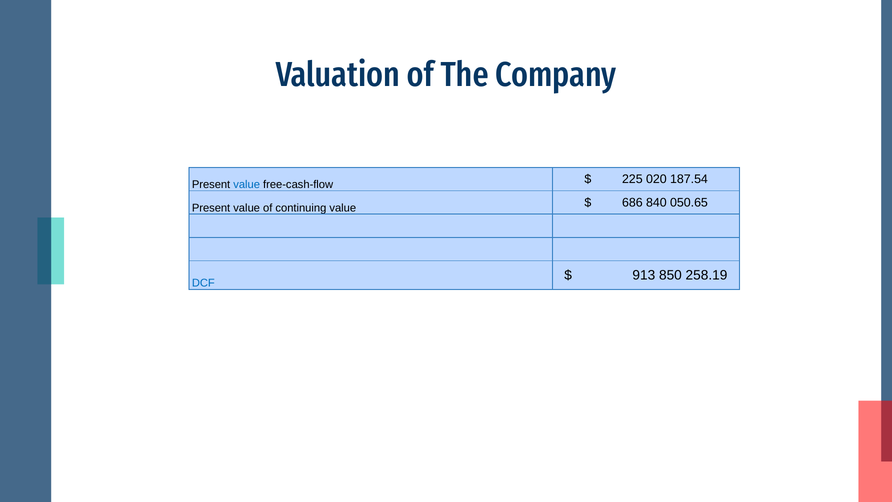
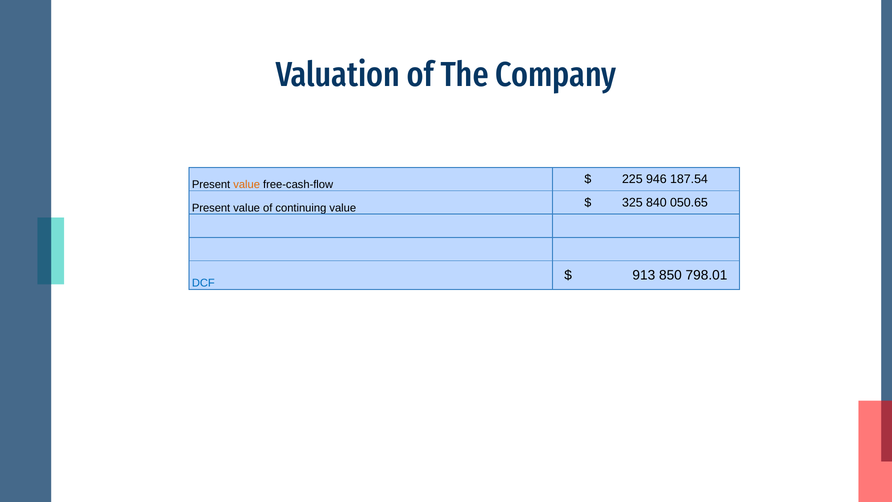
value at (247, 185) colour: blue -> orange
020: 020 -> 946
686: 686 -> 325
258.19: 258.19 -> 798.01
